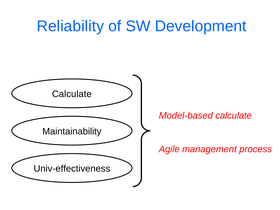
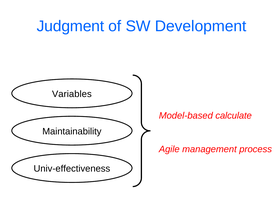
Reliability: Reliability -> Judgment
Calculate at (72, 94): Calculate -> Variables
